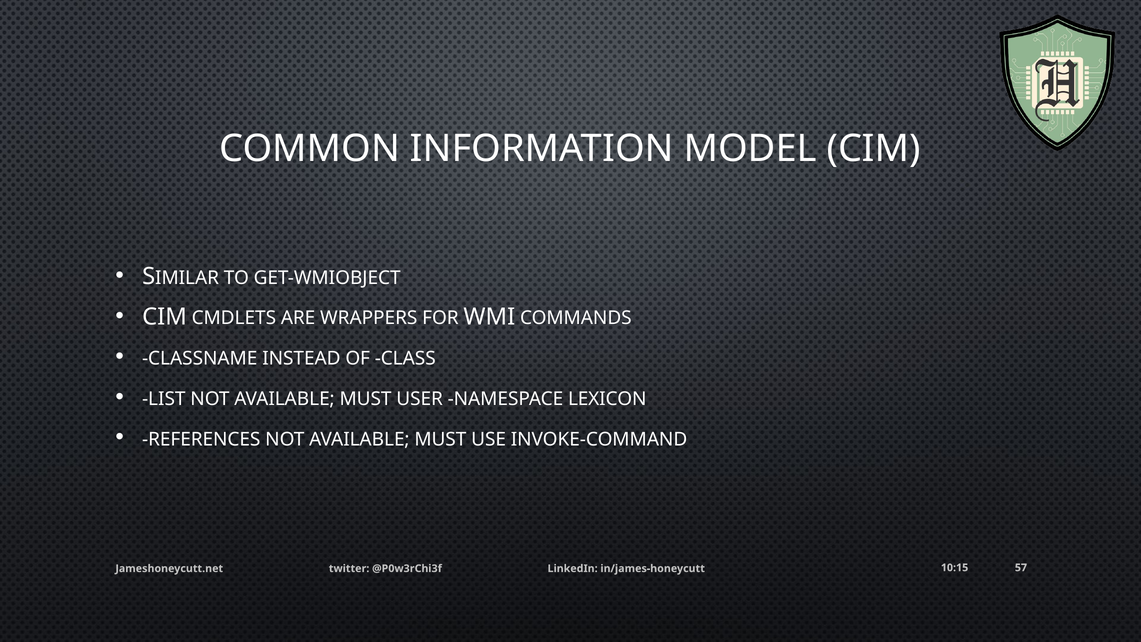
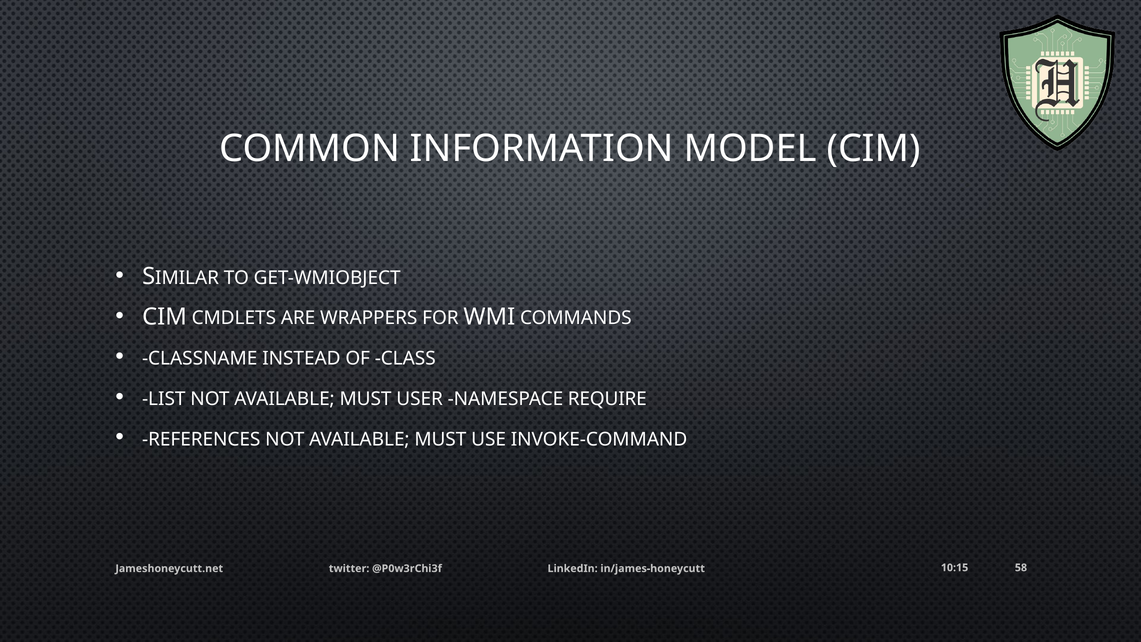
LEXICON: LEXICON -> REQUIRE
57: 57 -> 58
